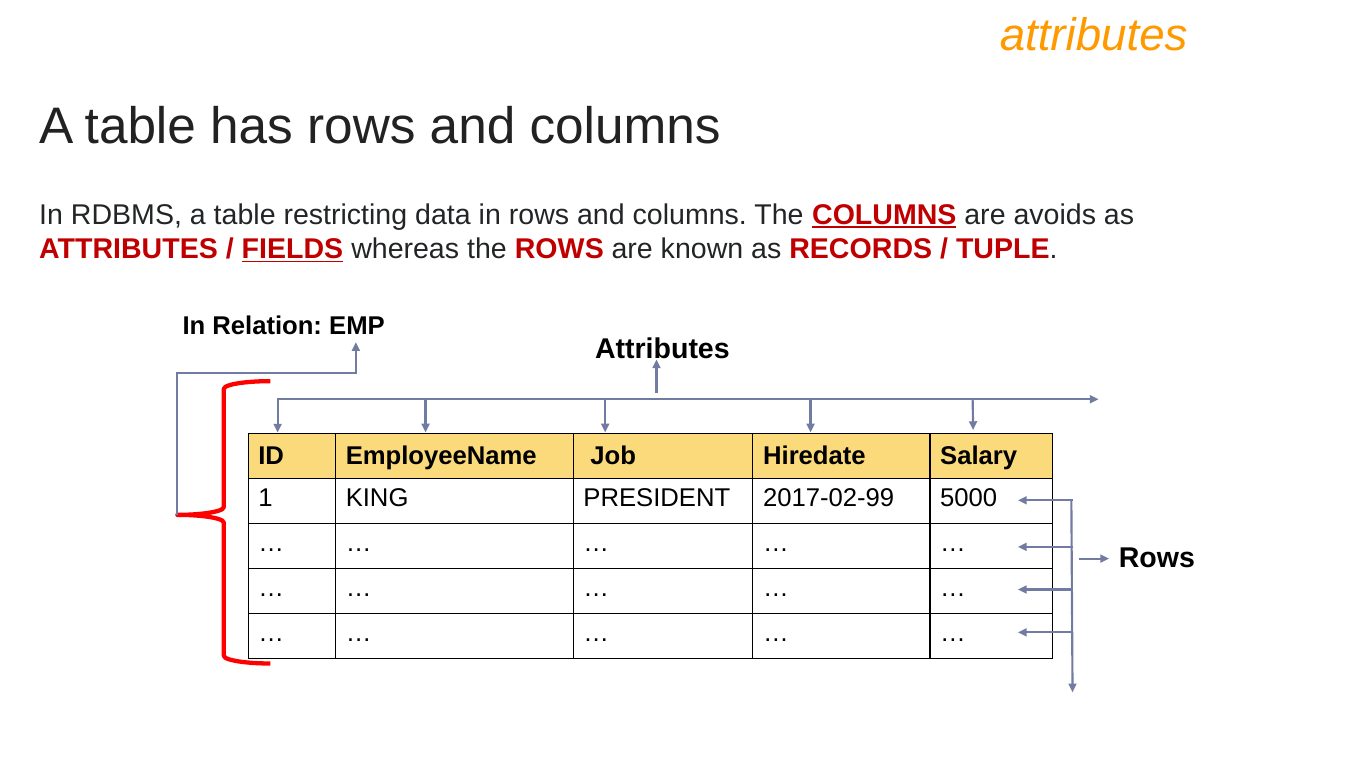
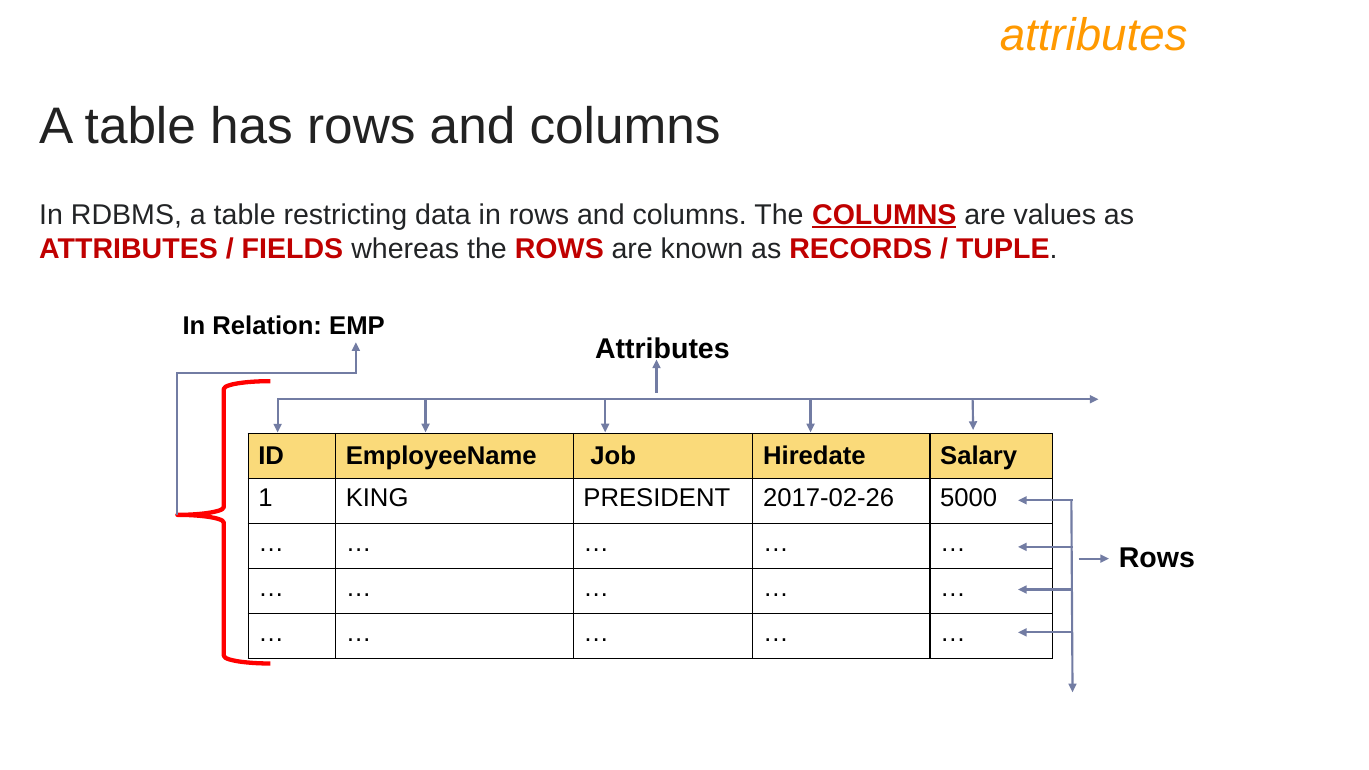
avoids: avoids -> values
FIELDS underline: present -> none
2017-02-99: 2017-02-99 -> 2017-02-26
